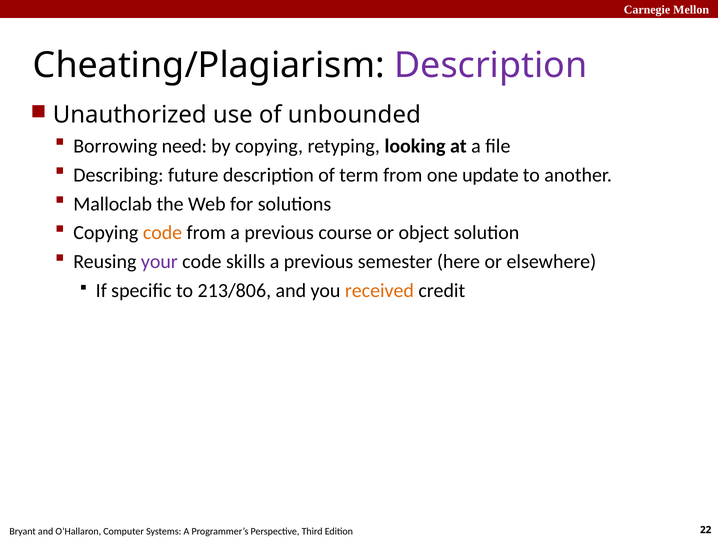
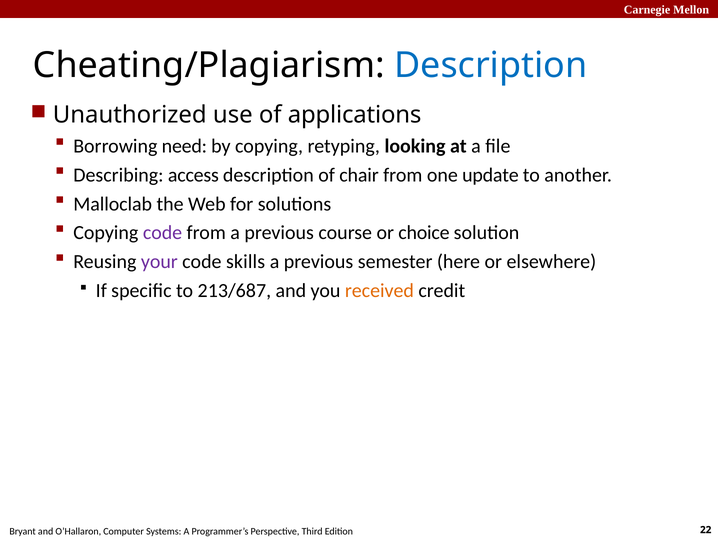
Description at (491, 65) colour: purple -> blue
unbounded: unbounded -> applications
future: future -> access
term: term -> chair
code at (163, 233) colour: orange -> purple
object: object -> choice
213/806: 213/806 -> 213/687
